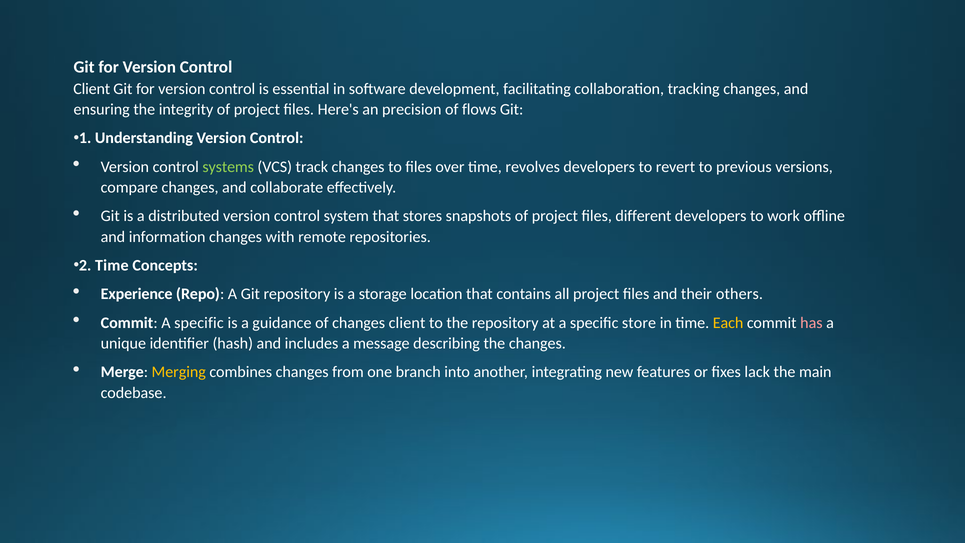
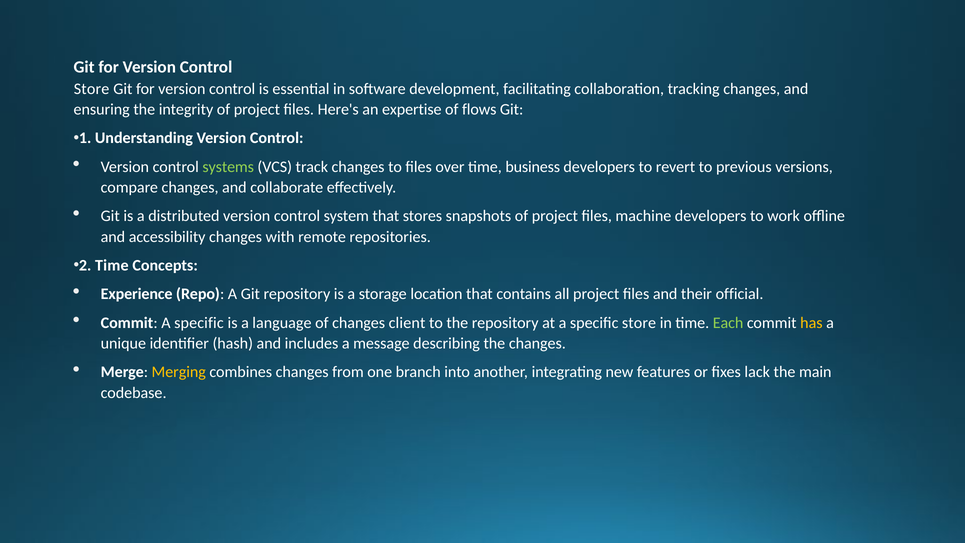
Client at (92, 89): Client -> Store
precision: precision -> expertise
revolves: revolves -> business
different: different -> machine
information: information -> accessibility
others: others -> official
guidance: guidance -> language
Each colour: yellow -> light green
has colour: pink -> yellow
